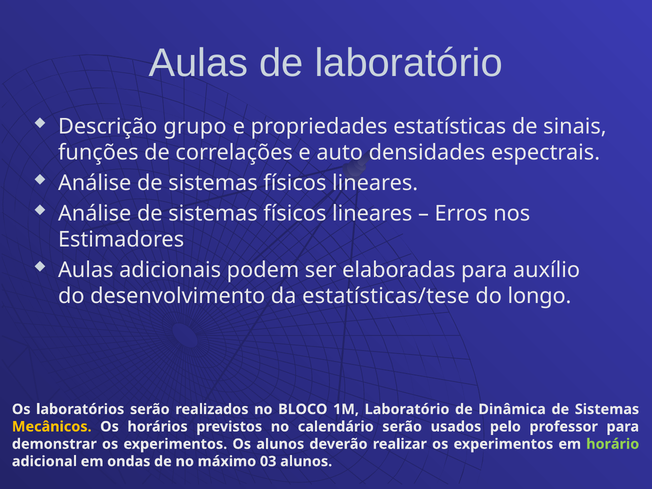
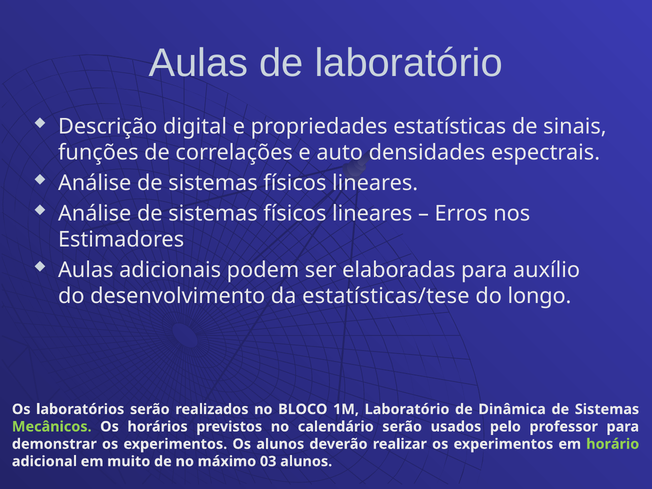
grupo: grupo -> digital
Mecânicos colour: yellow -> light green
ondas: ondas -> muito
